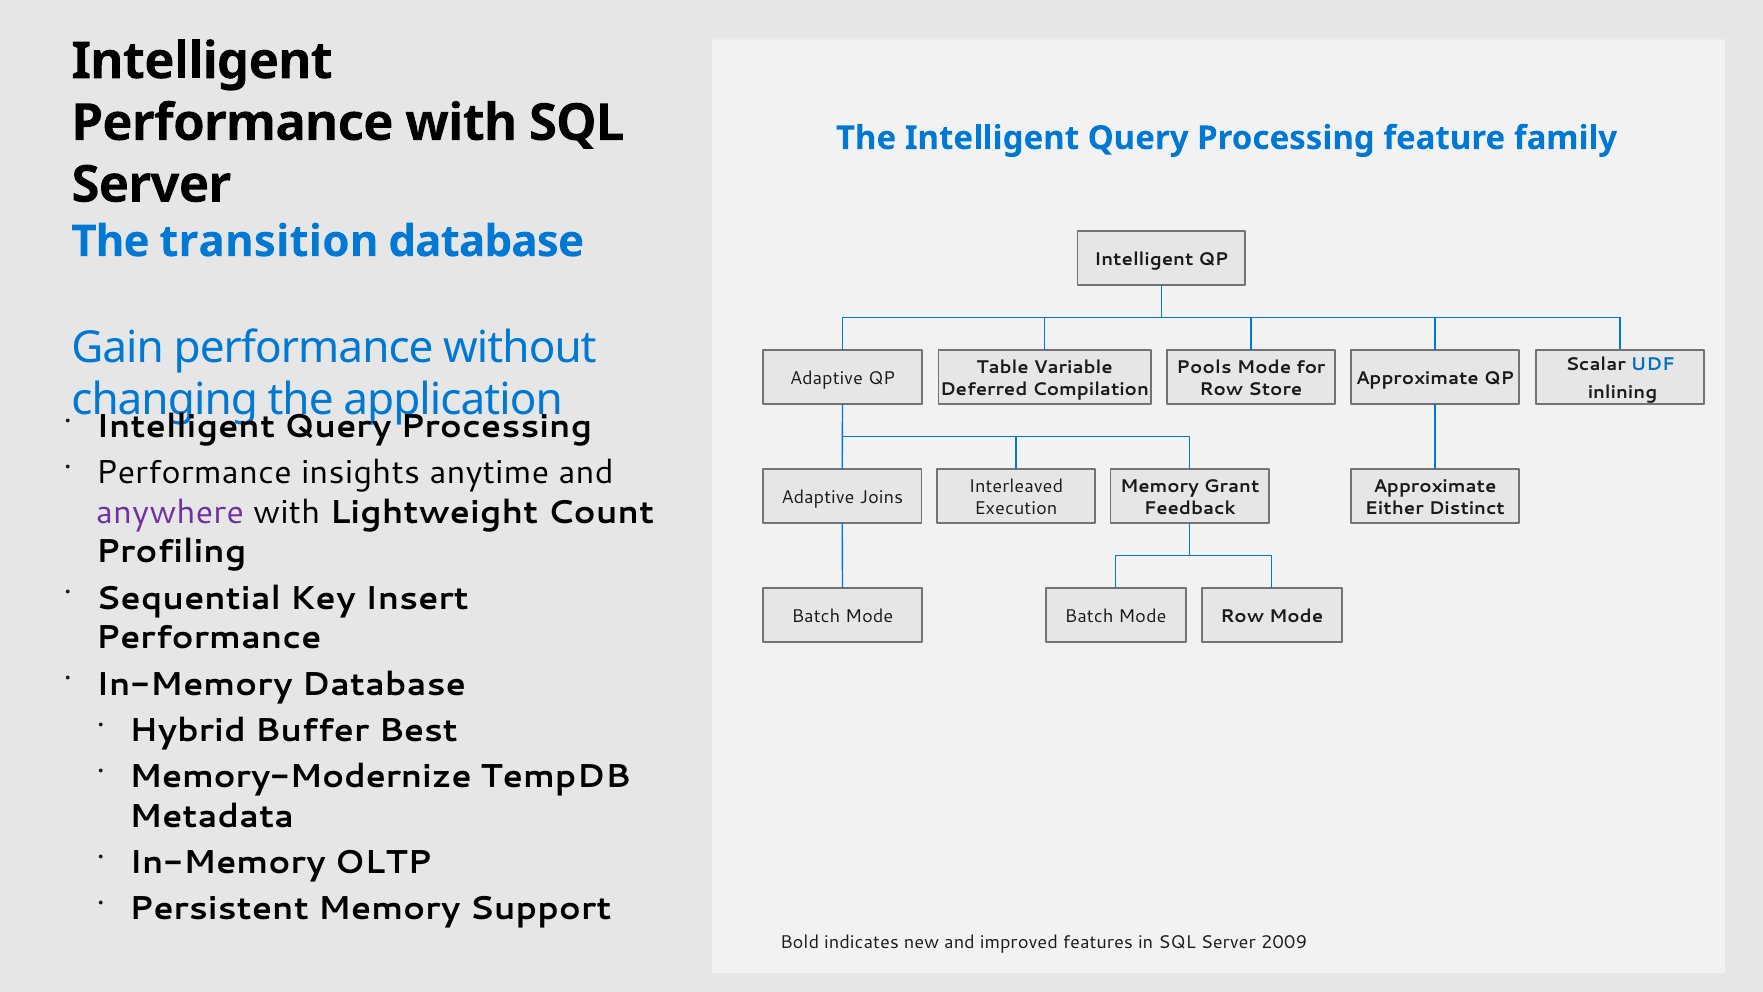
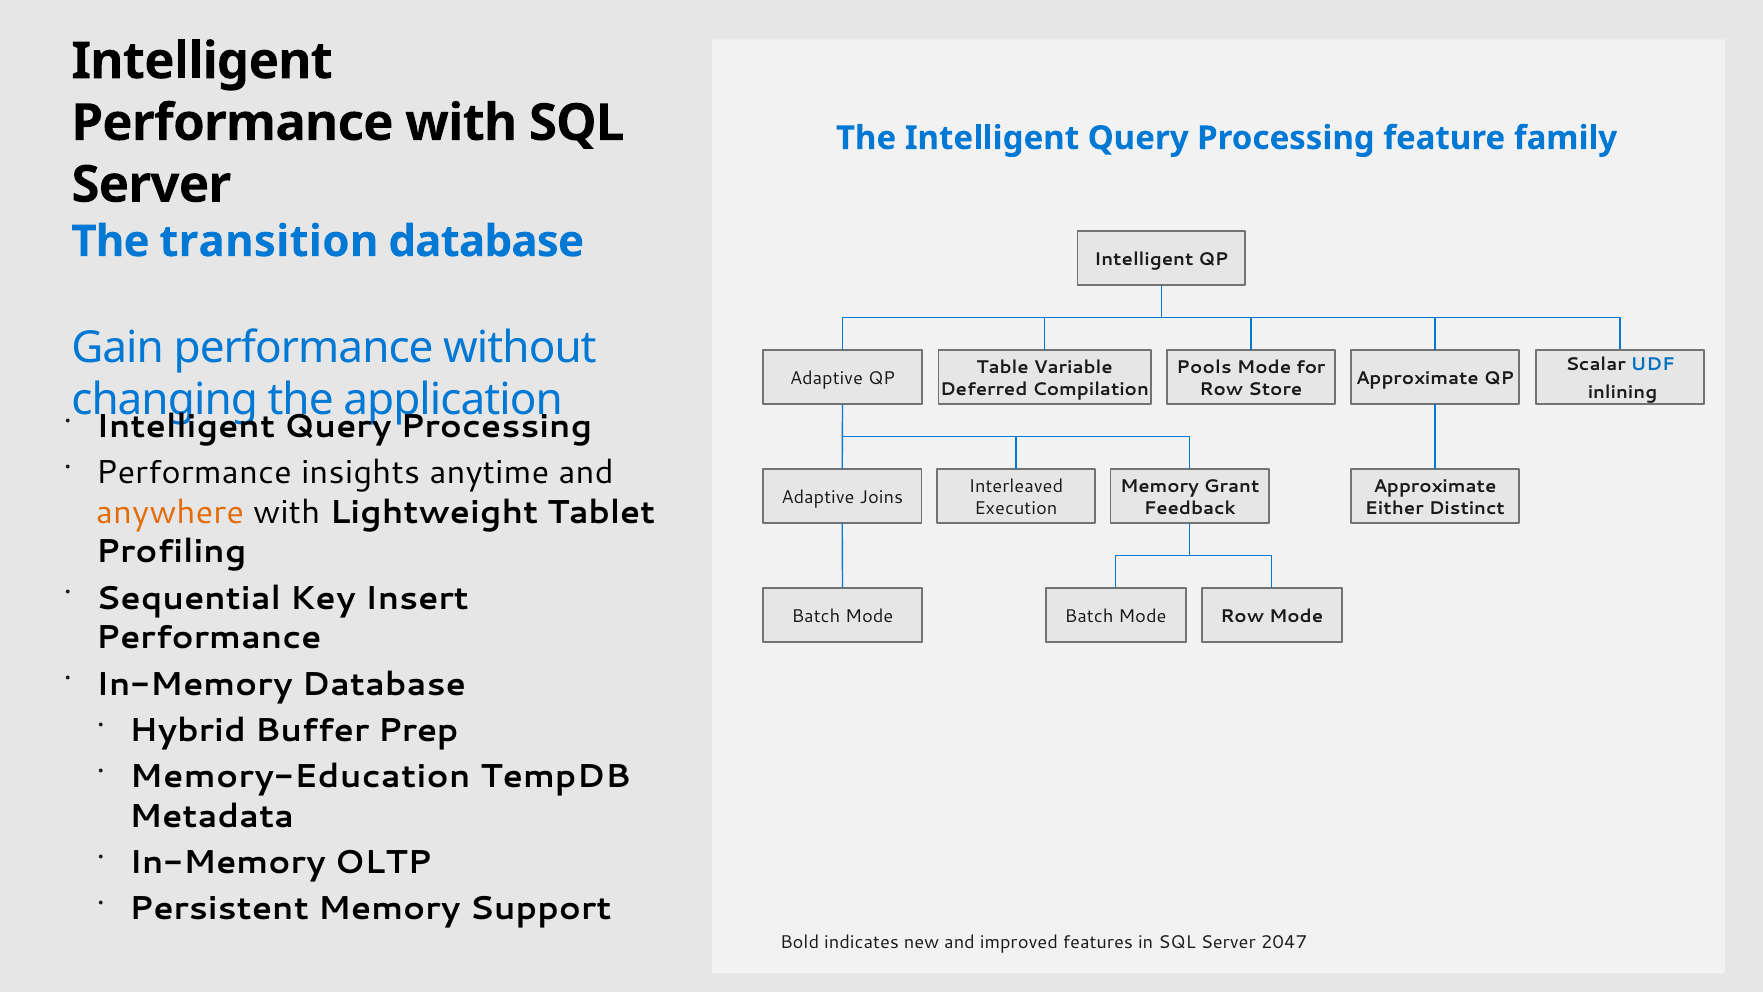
anywhere colour: purple -> orange
Count: Count -> Tablet
Best: Best -> Prep
Memory-Modernize: Memory-Modernize -> Memory-Education
2009: 2009 -> 2047
